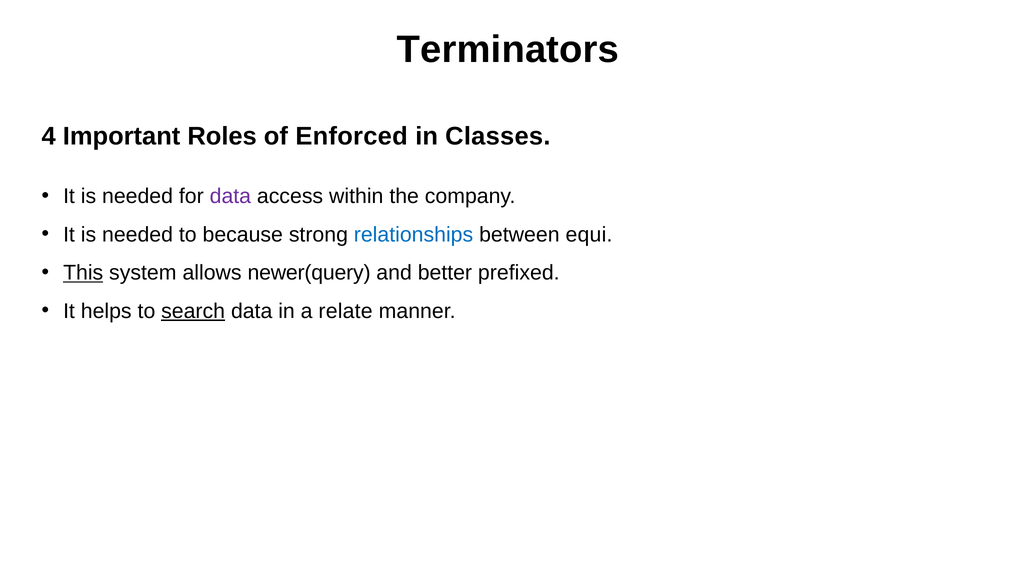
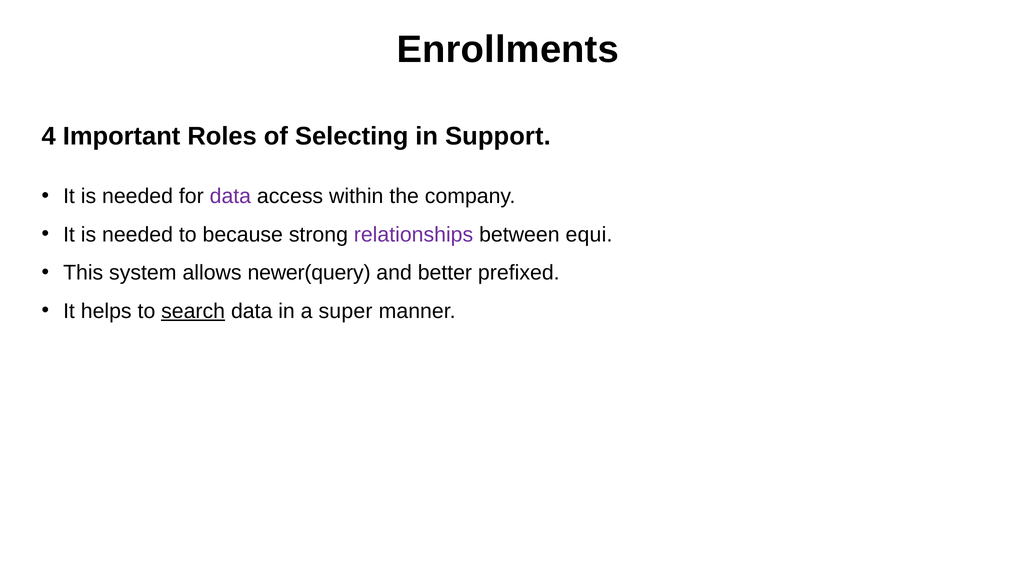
Terminators: Terminators -> Enrollments
Enforced: Enforced -> Selecting
Classes: Classes -> Support
relationships colour: blue -> purple
This underline: present -> none
relate: relate -> super
